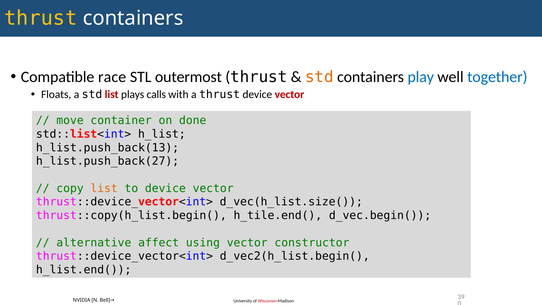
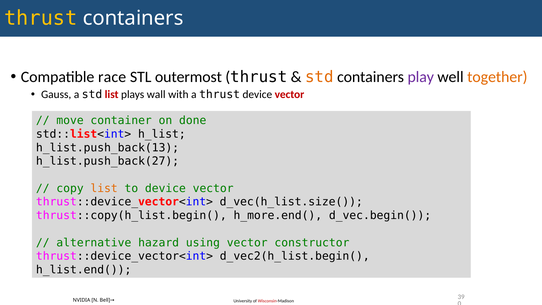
play colour: blue -> purple
together colour: blue -> orange
Floats: Floats -> Gauss
calls: calls -> wall
h_tile.end(: h_tile.end( -> h_more.end(
affect: affect -> hazard
